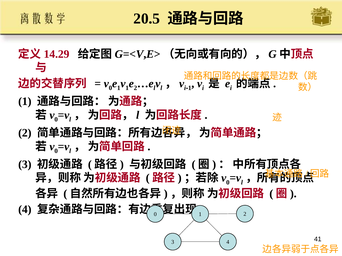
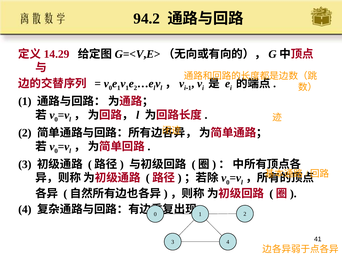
20.5: 20.5 -> 94.2
